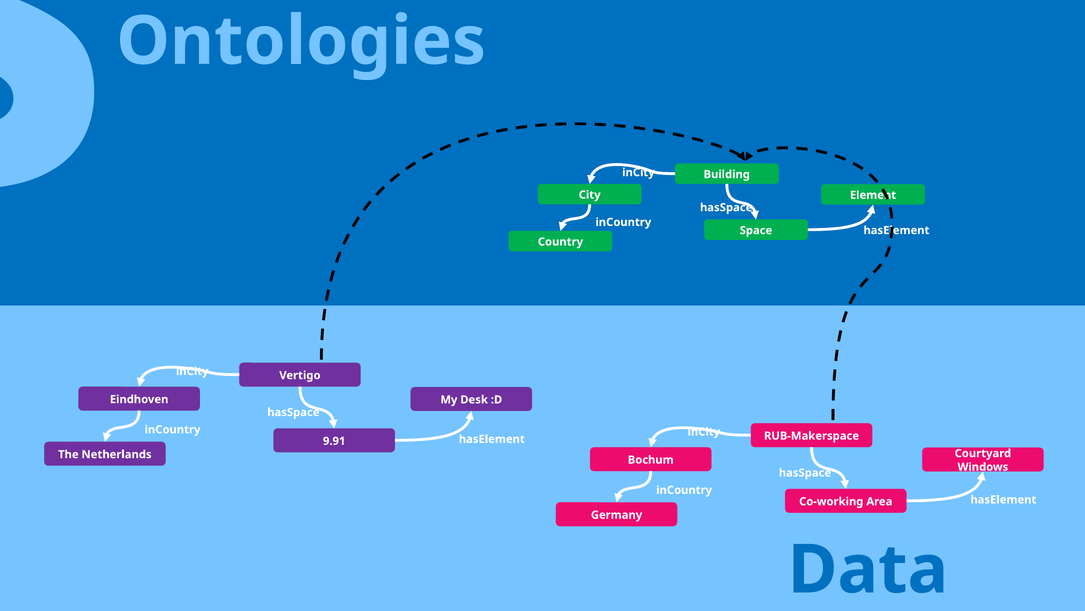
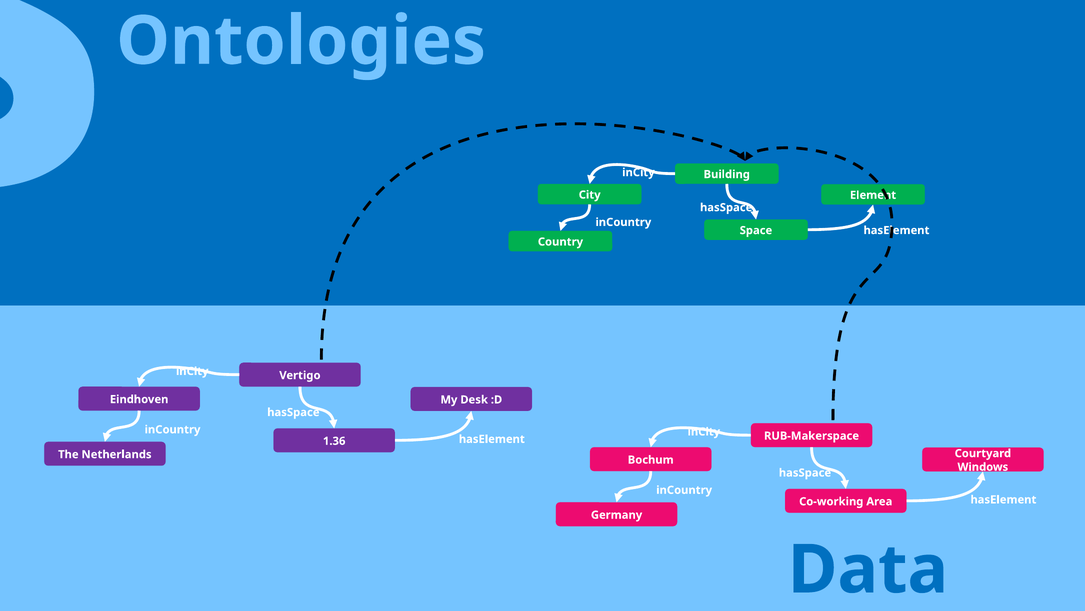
9.91: 9.91 -> 1.36
